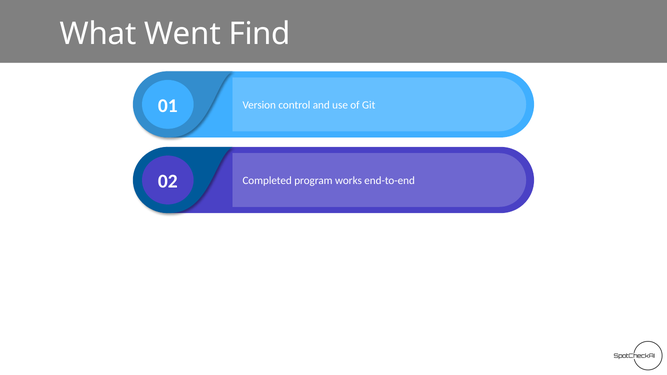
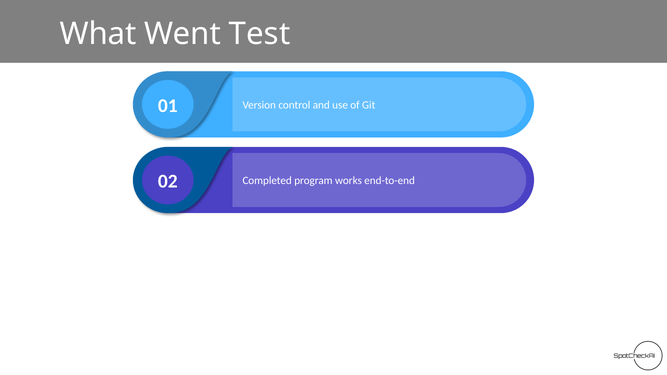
Find: Find -> Test
